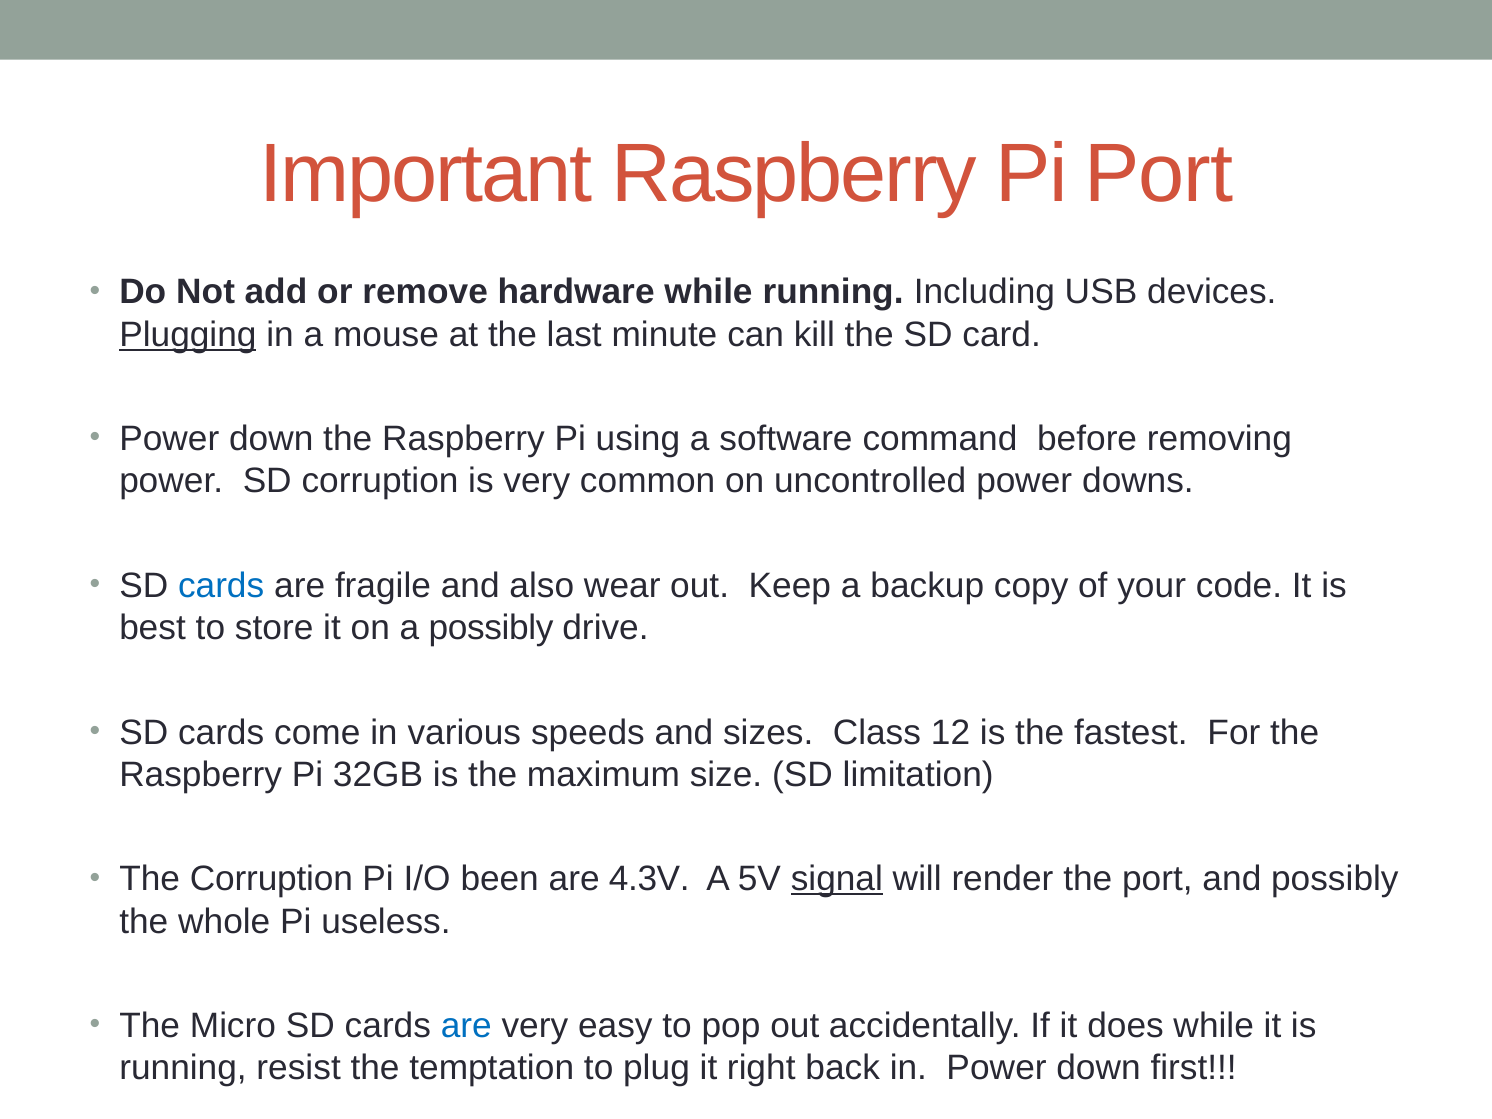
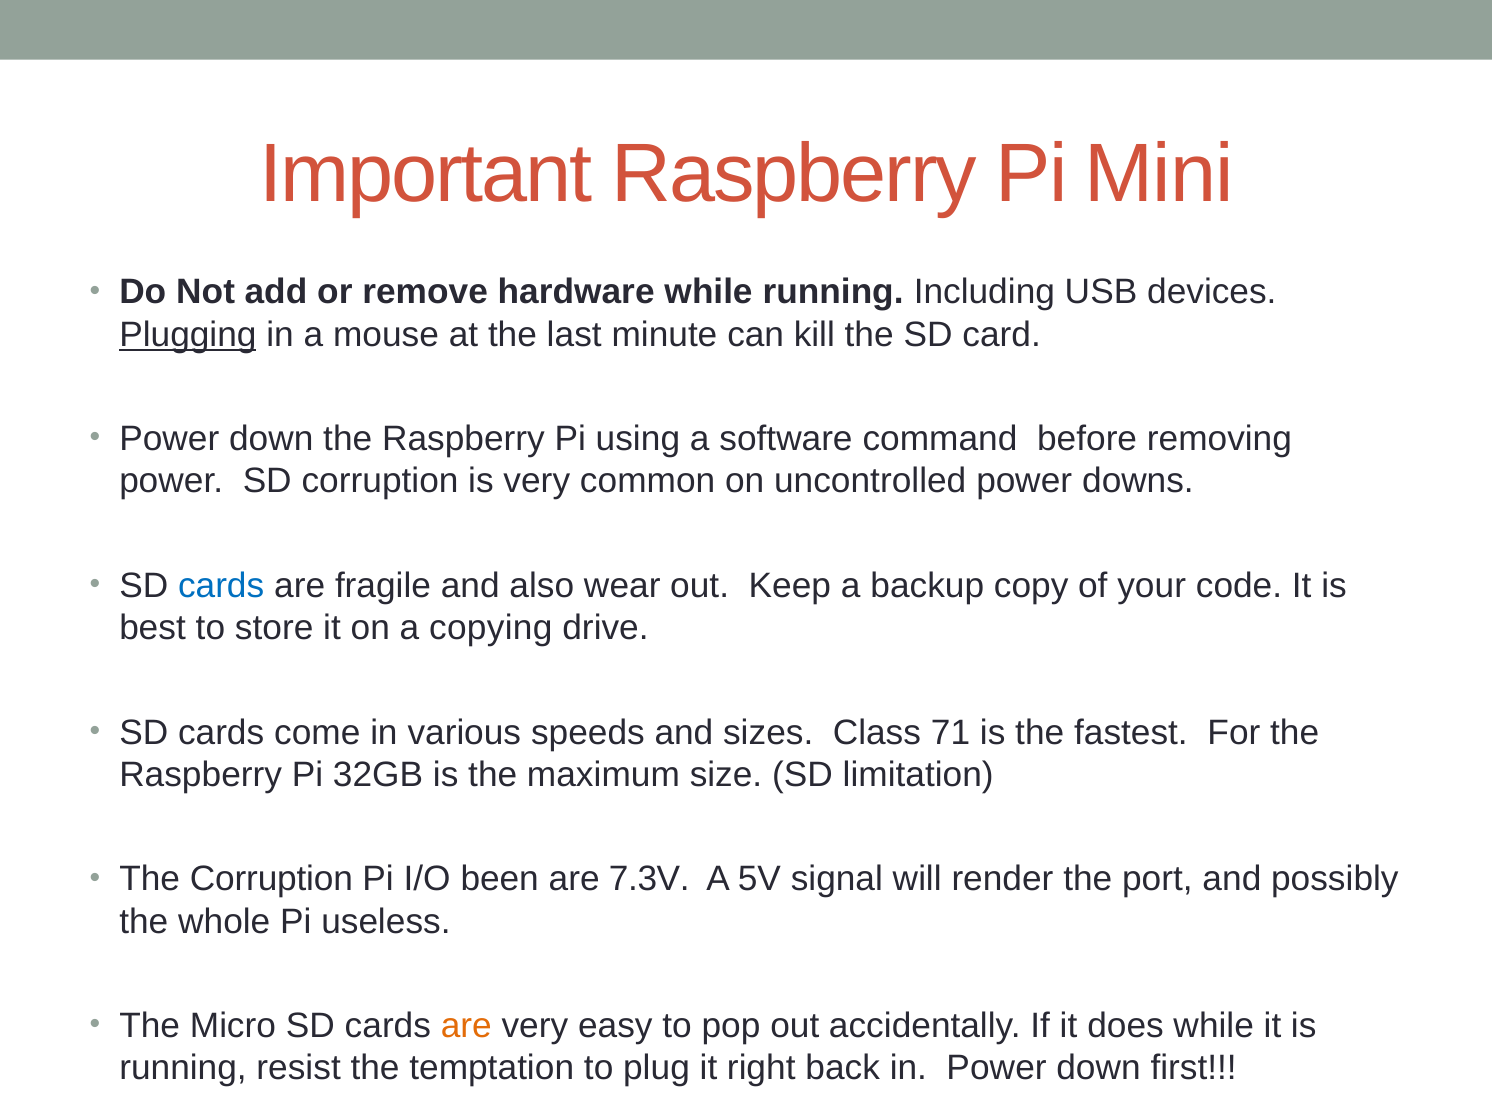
Pi Port: Port -> Mini
a possibly: possibly -> copying
12: 12 -> 71
4.3V: 4.3V -> 7.3V
signal underline: present -> none
are at (466, 1026) colour: blue -> orange
